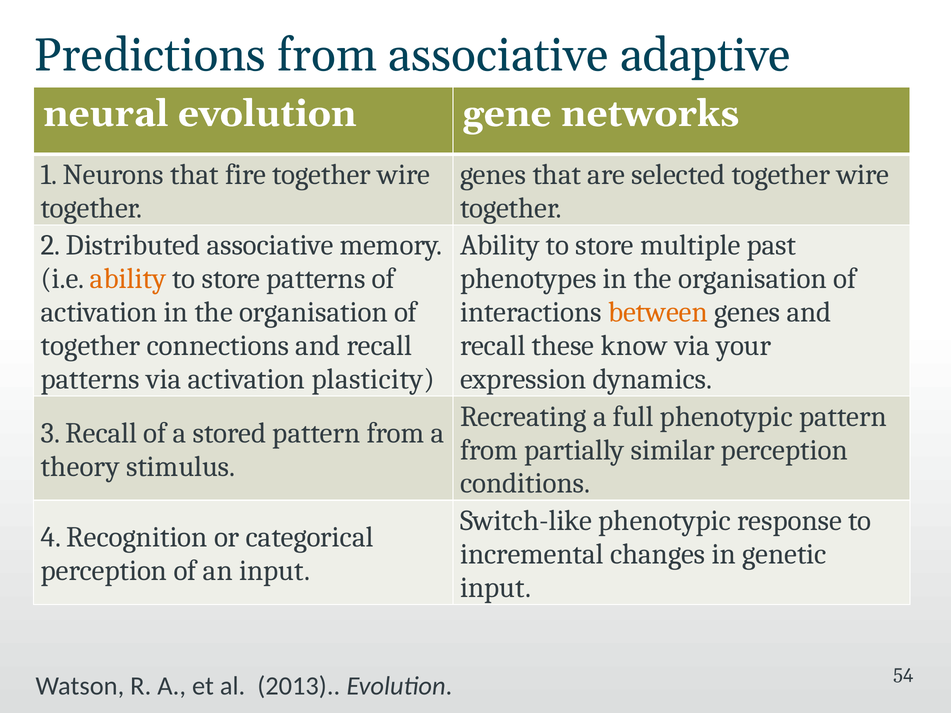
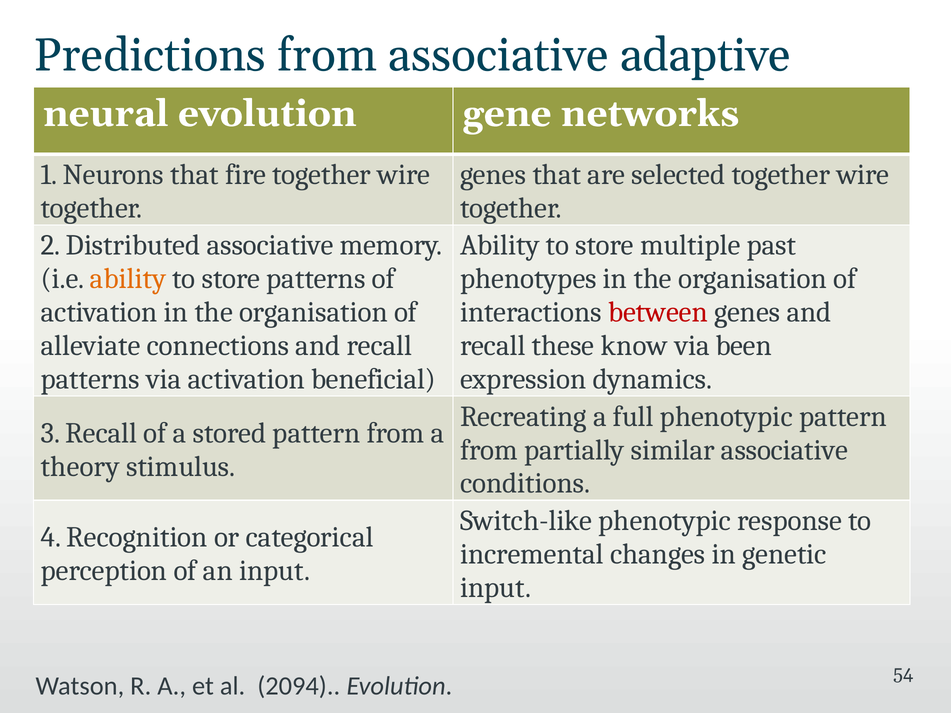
between colour: orange -> red
together at (91, 346): together -> alleviate
your: your -> been
plasticity: plasticity -> beneficial
similar perception: perception -> associative
2013: 2013 -> 2094
